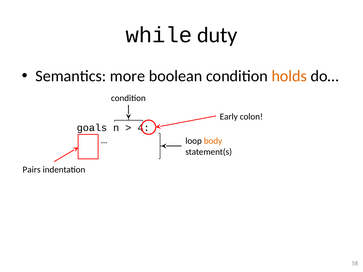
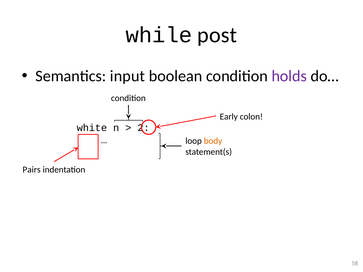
duty: duty -> post
more: more -> input
holds colour: orange -> purple
goals: goals -> white
4: 4 -> 2
